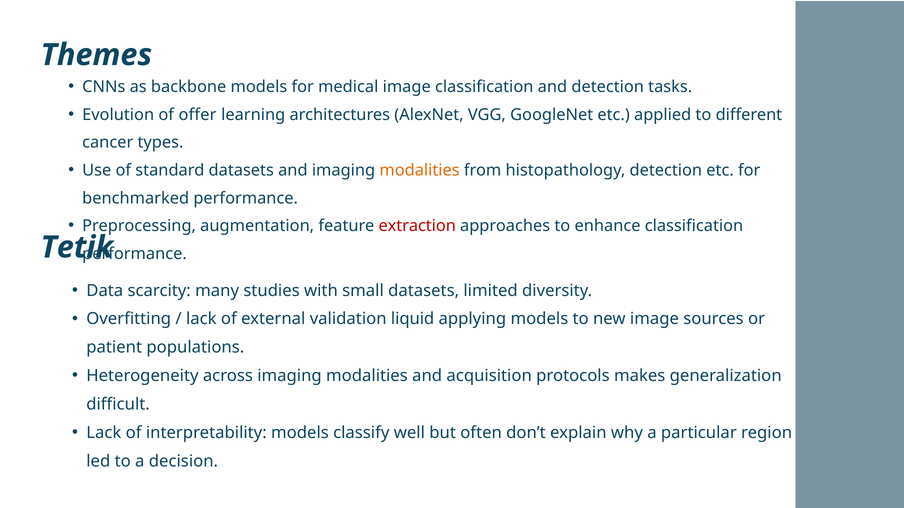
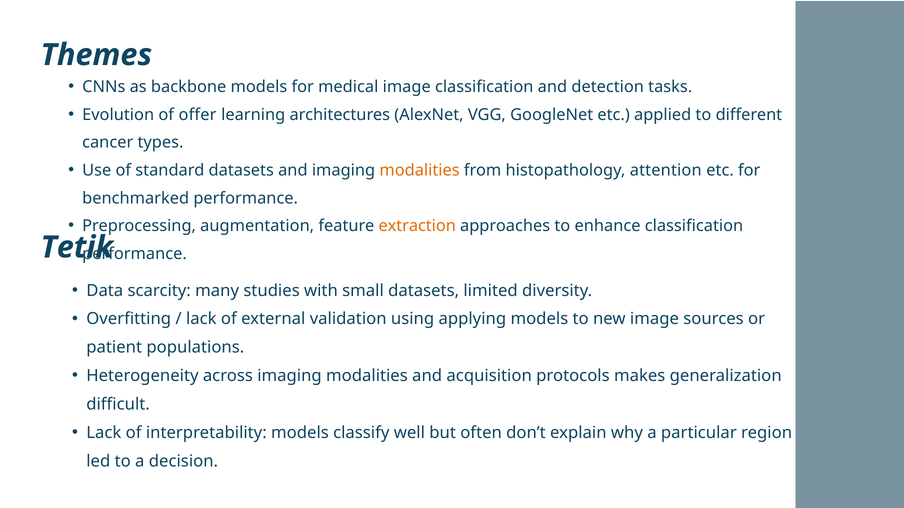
histopathology detection: detection -> attention
extraction colour: red -> orange
liquid: liquid -> using
